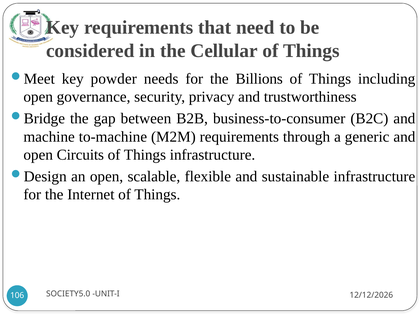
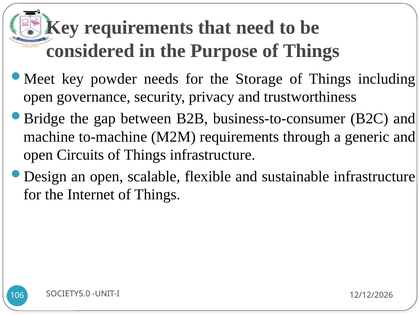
Cellular: Cellular -> Purpose
Billions: Billions -> Storage
